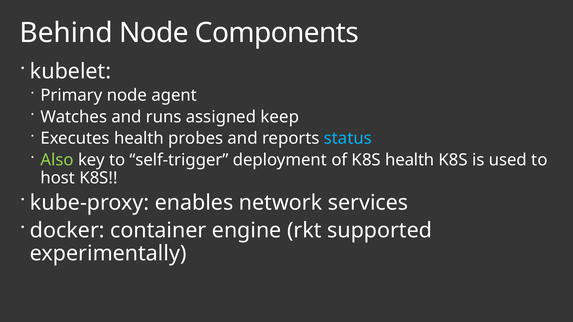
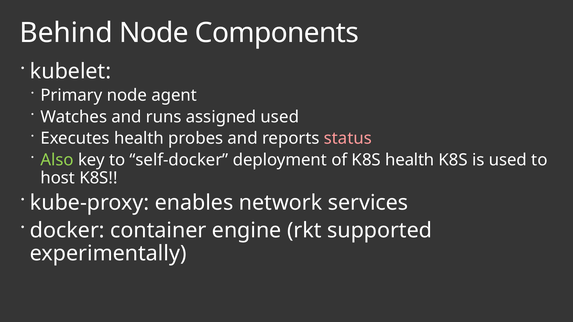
assigned keep: keep -> used
status colour: light blue -> pink
self-trigger: self-trigger -> self-docker
